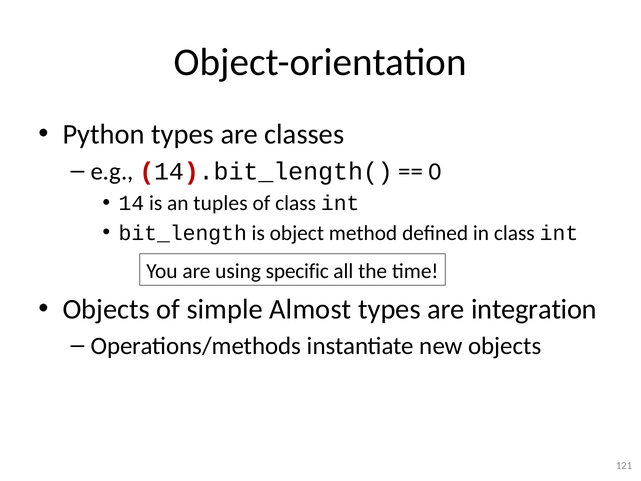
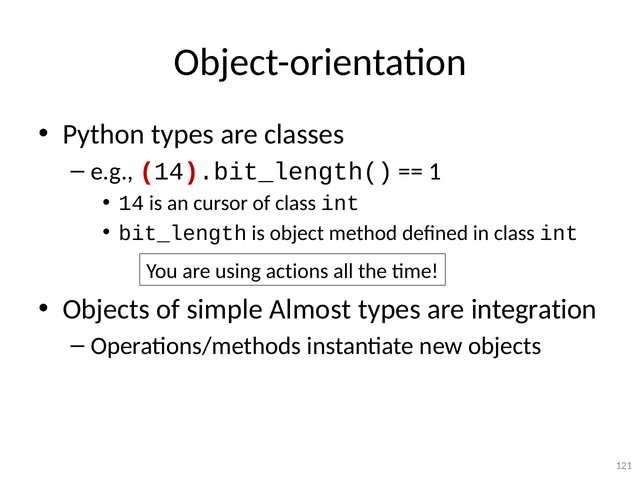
0: 0 -> 1
tuples: tuples -> cursor
specific: specific -> actions
